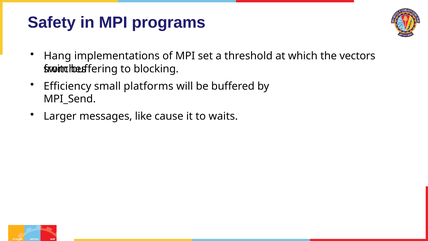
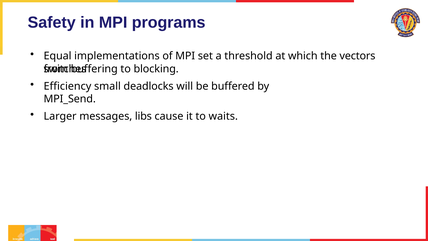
Hang: Hang -> Equal
platforms: platforms -> deadlocks
like: like -> libs
